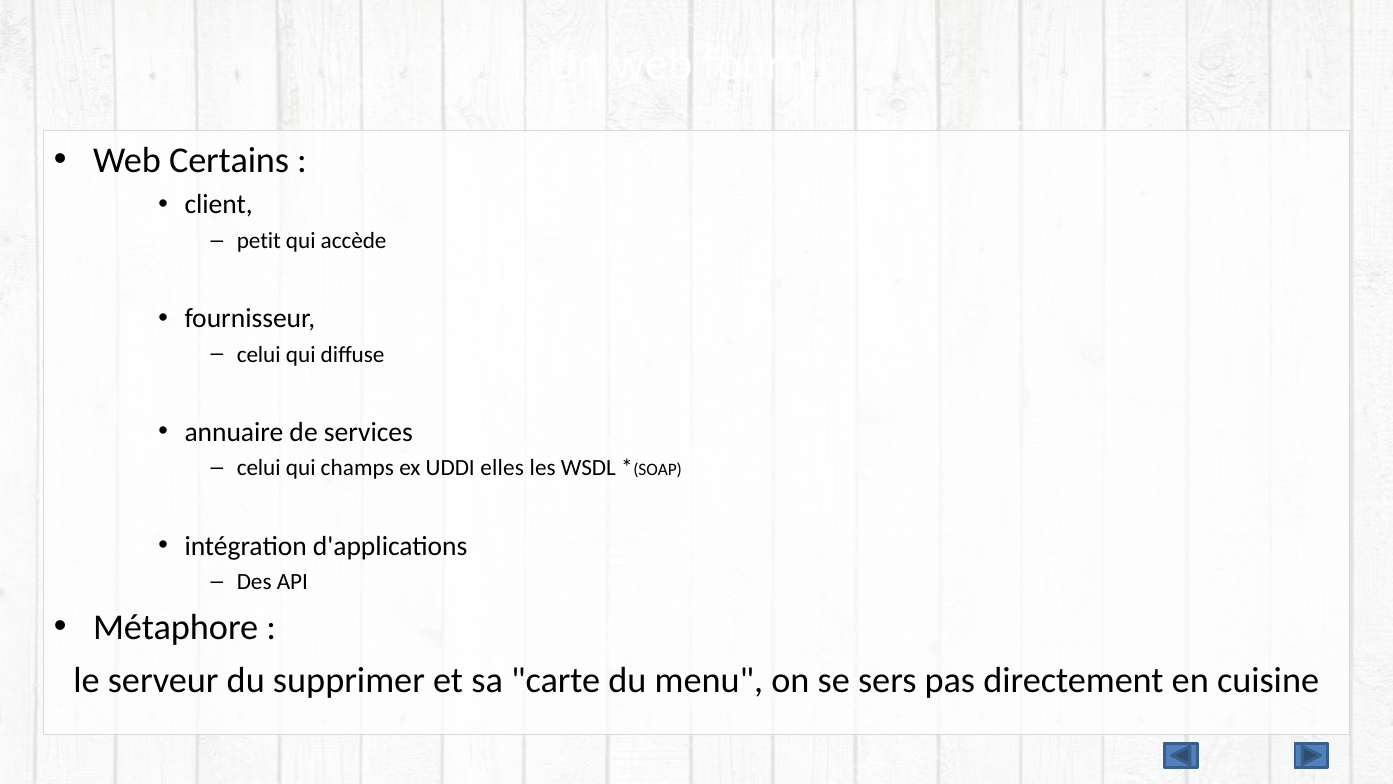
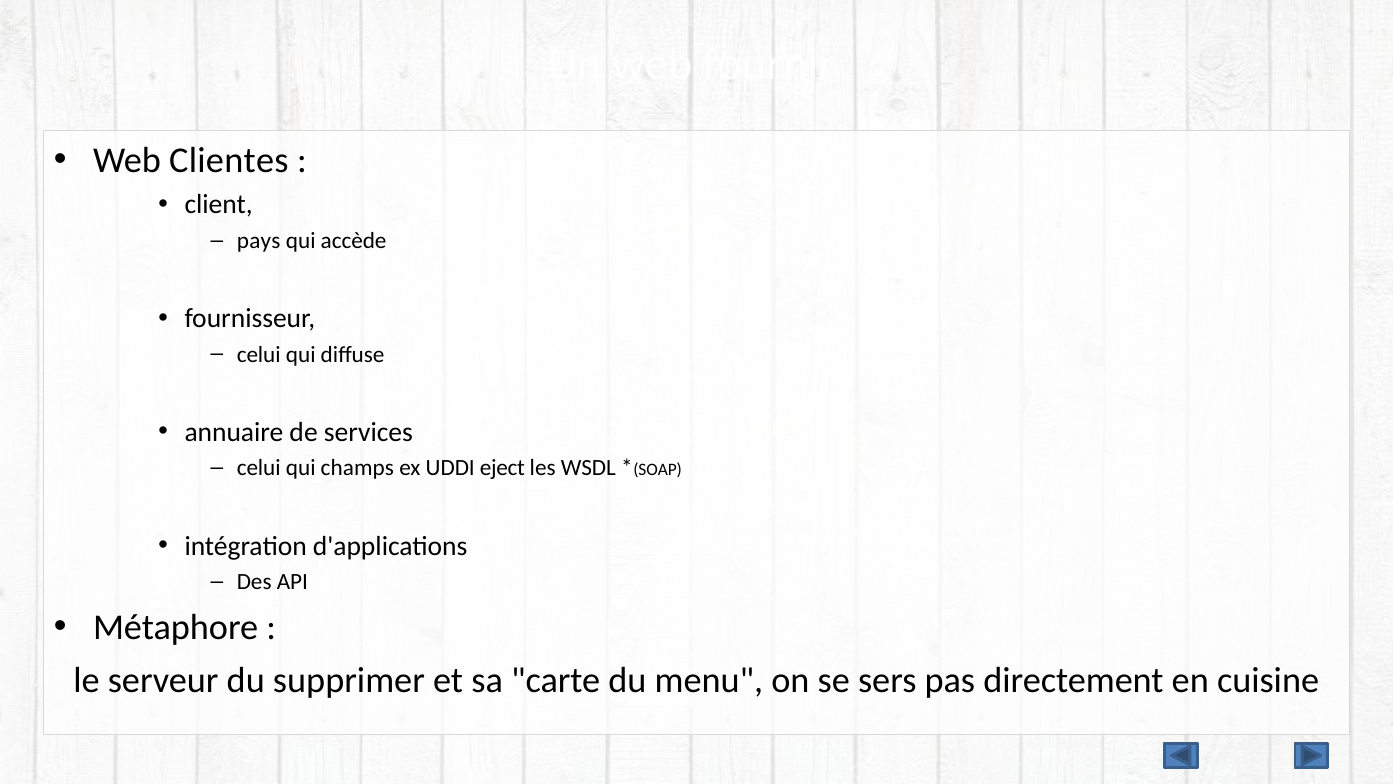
Certains: Certains -> Clientes
petit: petit -> pays
elles: elles -> eject
